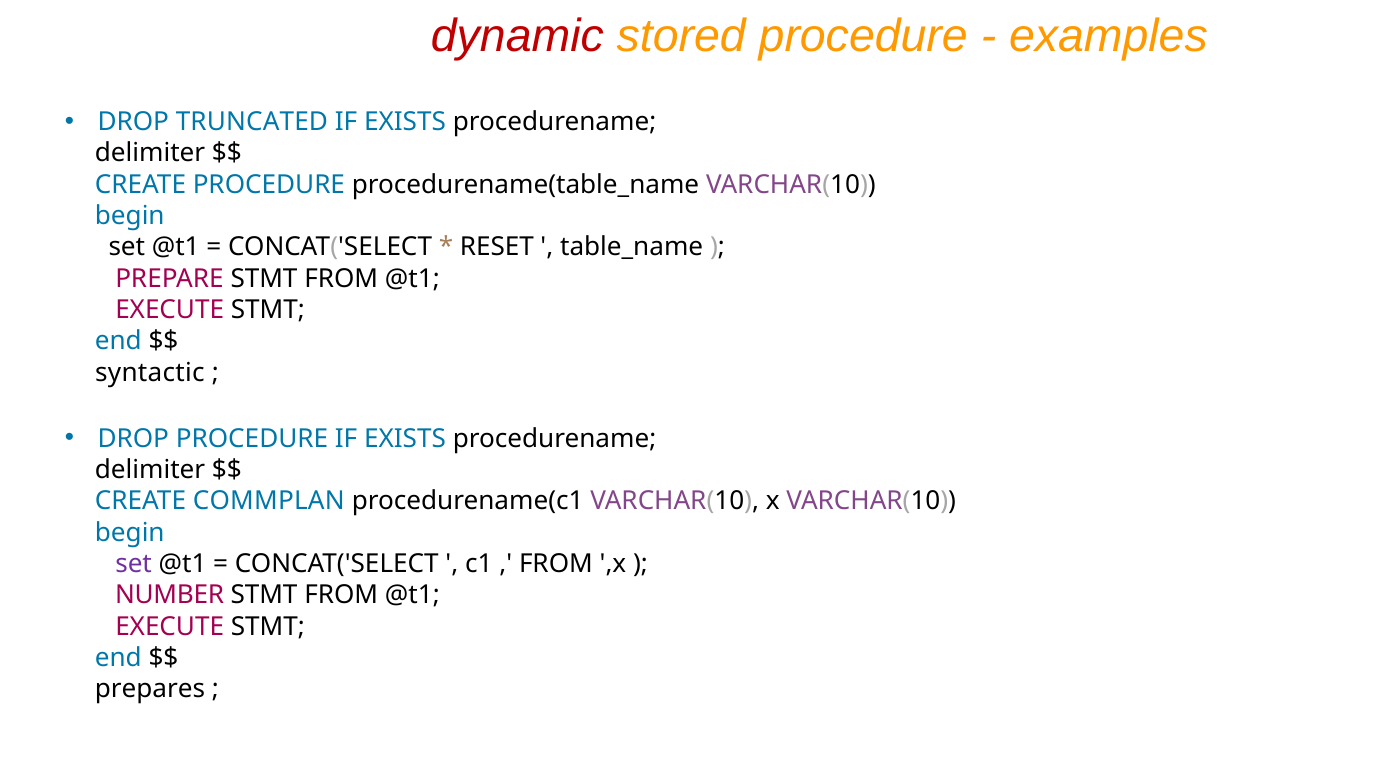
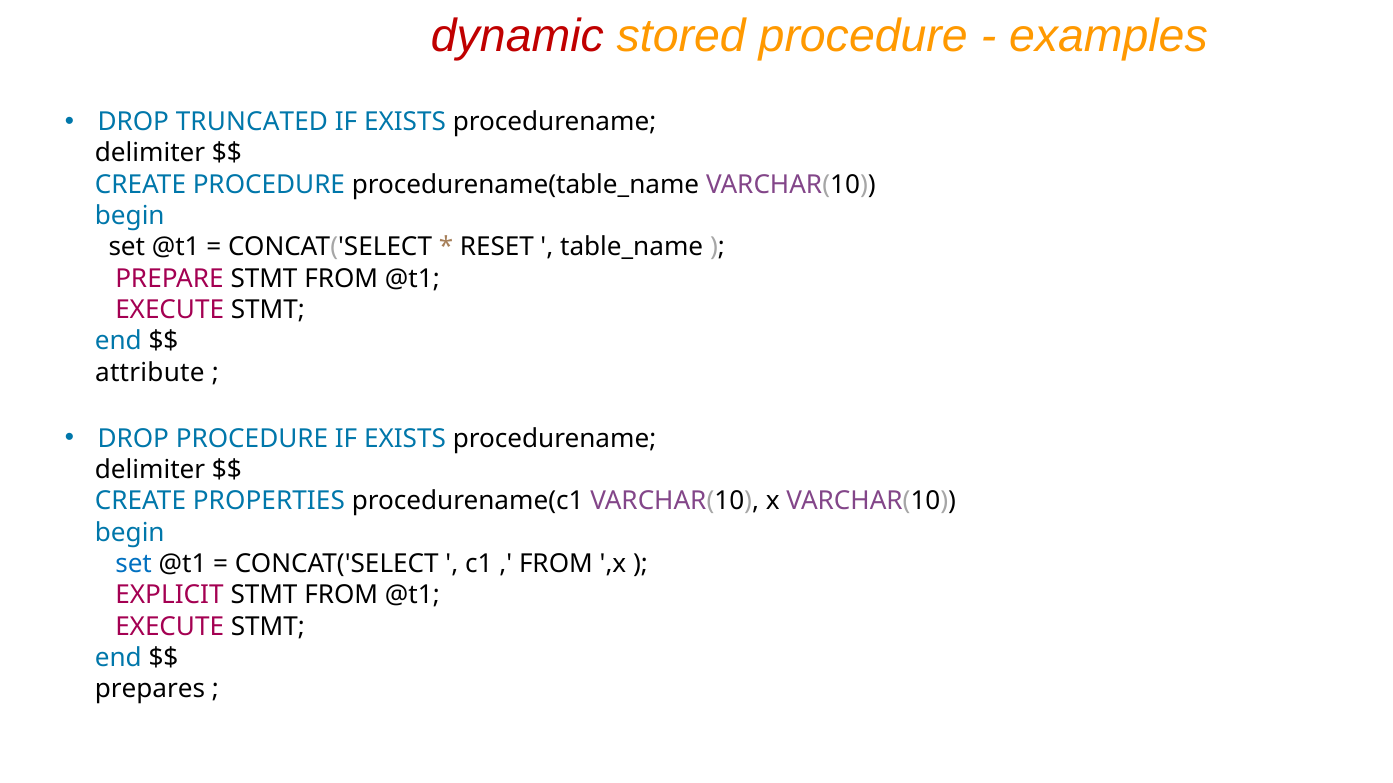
syntactic: syntactic -> attribute
COMMPLAN: COMMPLAN -> PROPERTIES
set at (134, 564) colour: purple -> blue
NUMBER: NUMBER -> EXPLICIT
